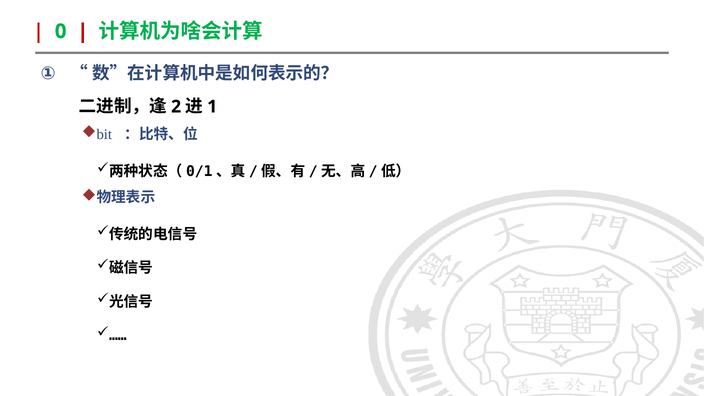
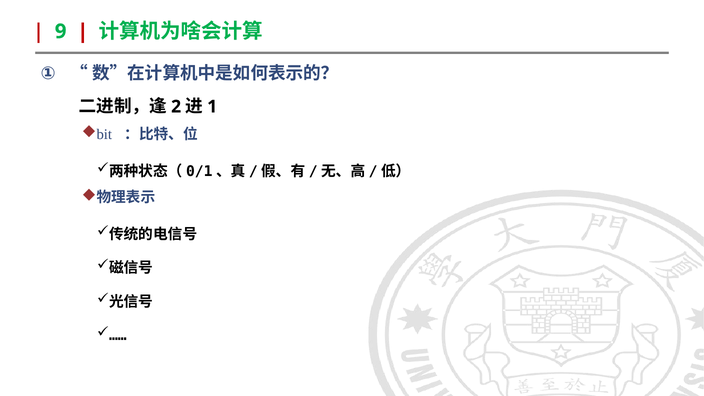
0: 0 -> 9
